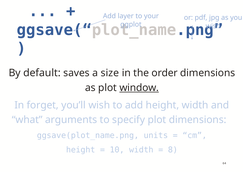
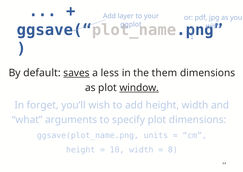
saves underline: none -> present
size: size -> less
order: order -> them
